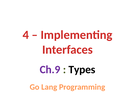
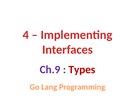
Types colour: black -> red
